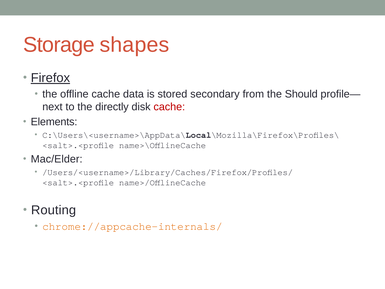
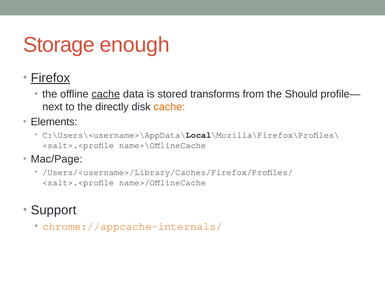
shapes: shapes -> enough
cache at (106, 94) underline: none -> present
secondary: secondary -> transforms
cache at (169, 107) colour: red -> orange
Mac/Elder: Mac/Elder -> Mac/Page
Routing: Routing -> Support
